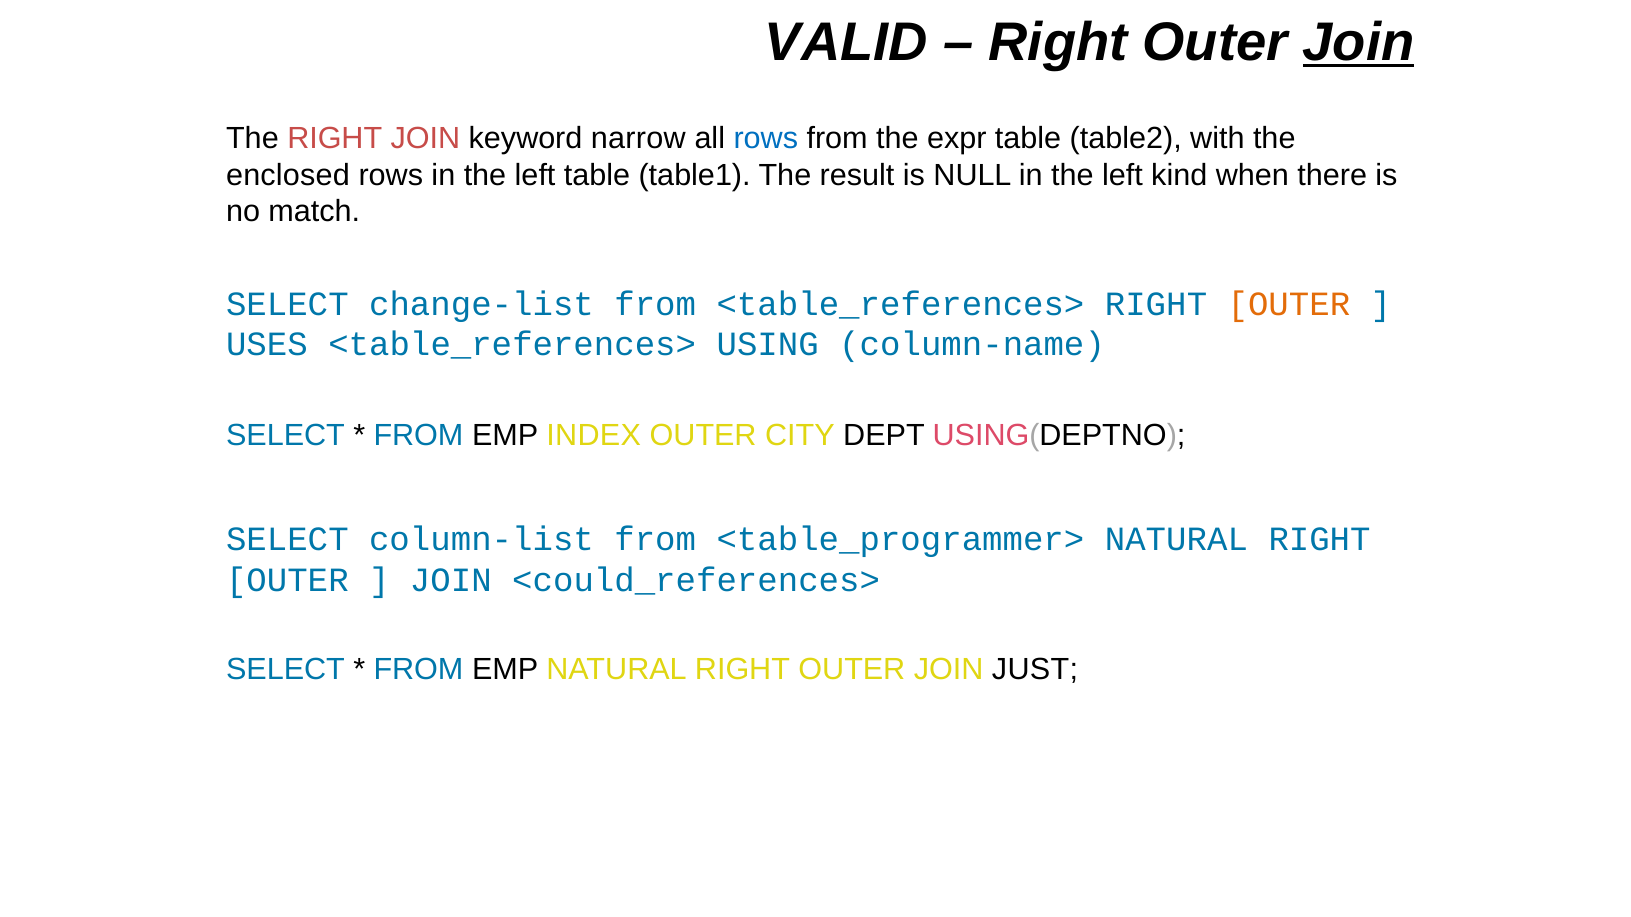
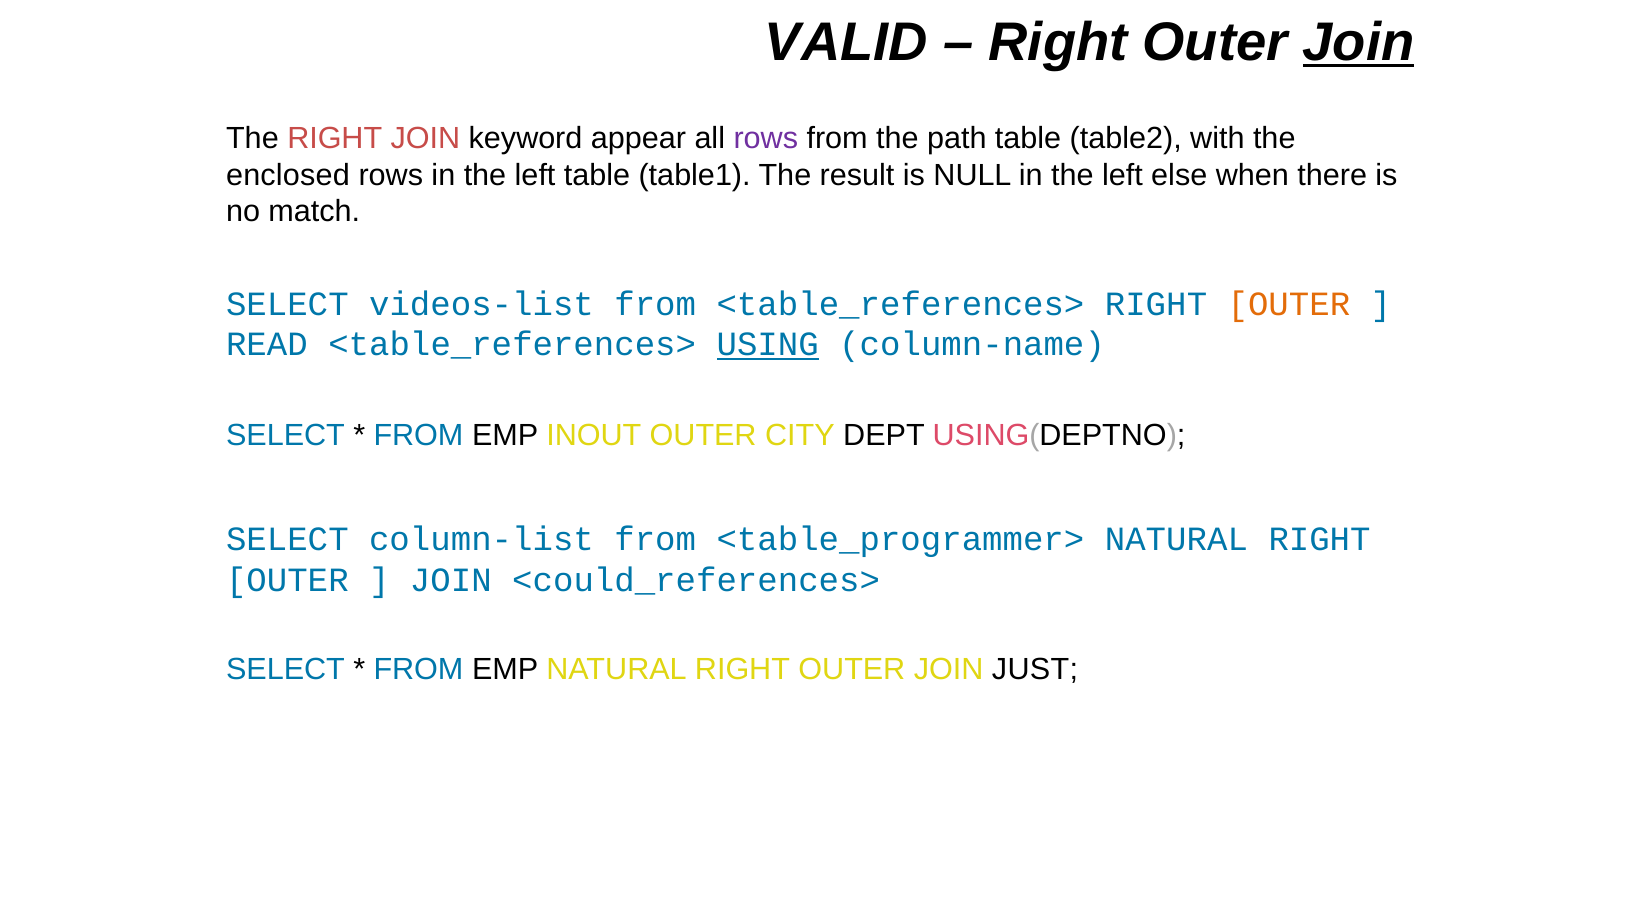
narrow: narrow -> appear
rows at (766, 139) colour: blue -> purple
expr: expr -> path
kind: kind -> else
change-list: change-list -> videos-list
USES: USES -> READ
USING underline: none -> present
INDEX: INDEX -> INOUT
